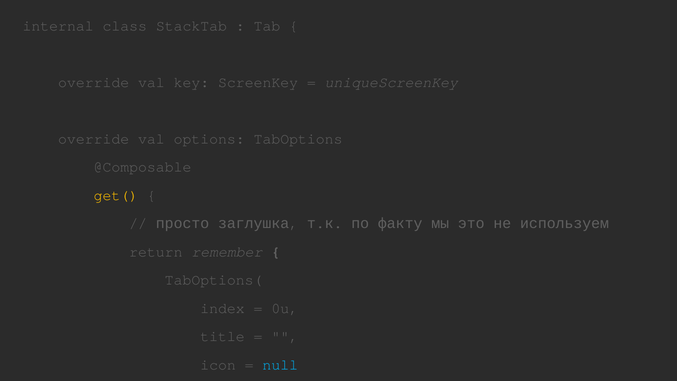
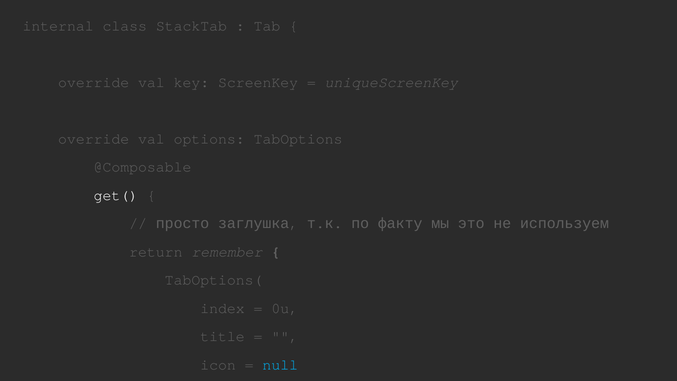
get( colour: yellow -> white
